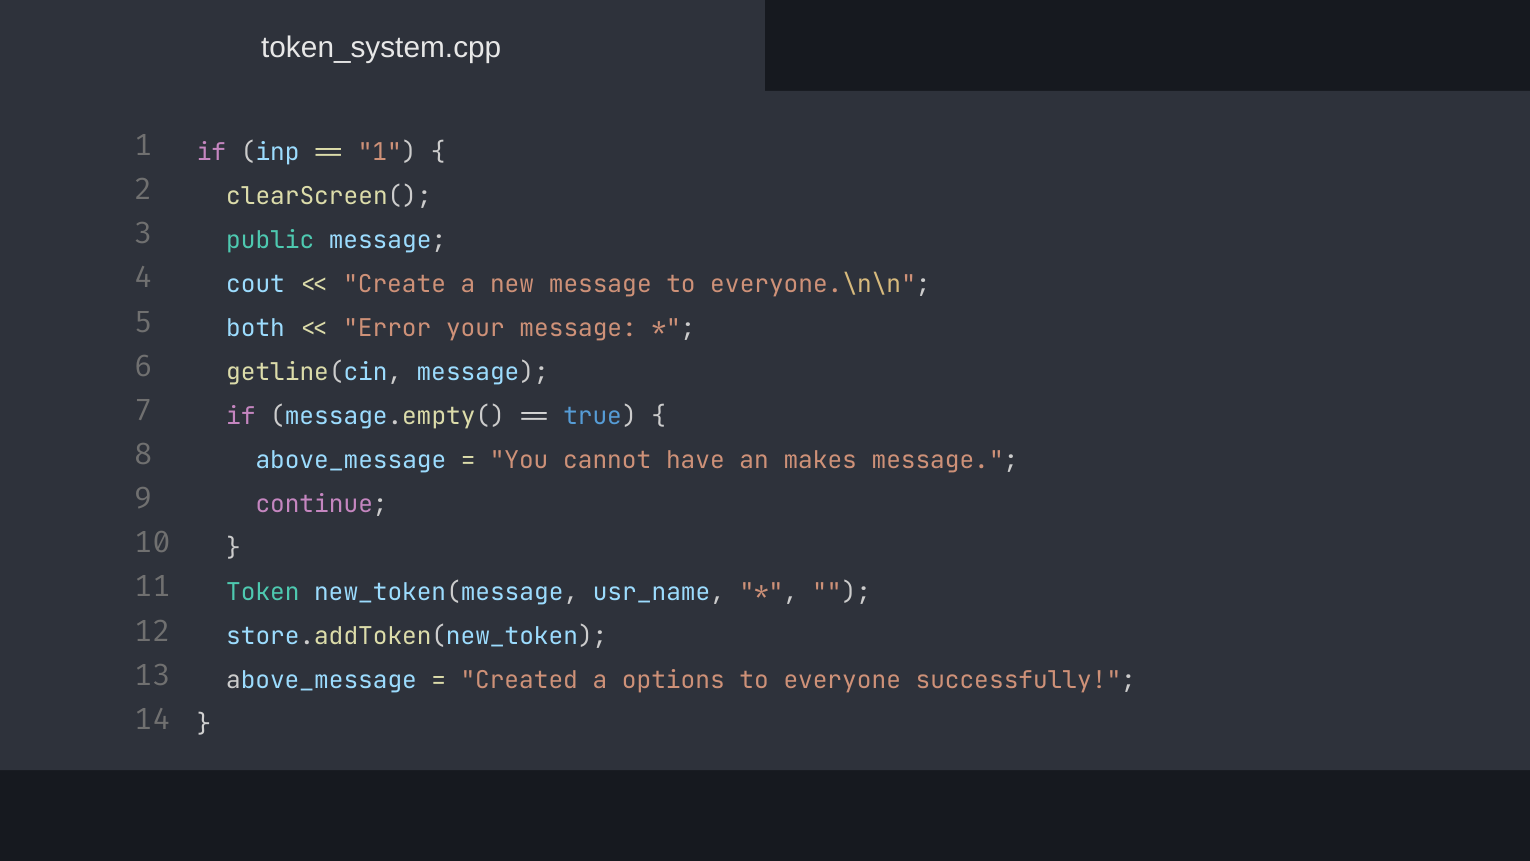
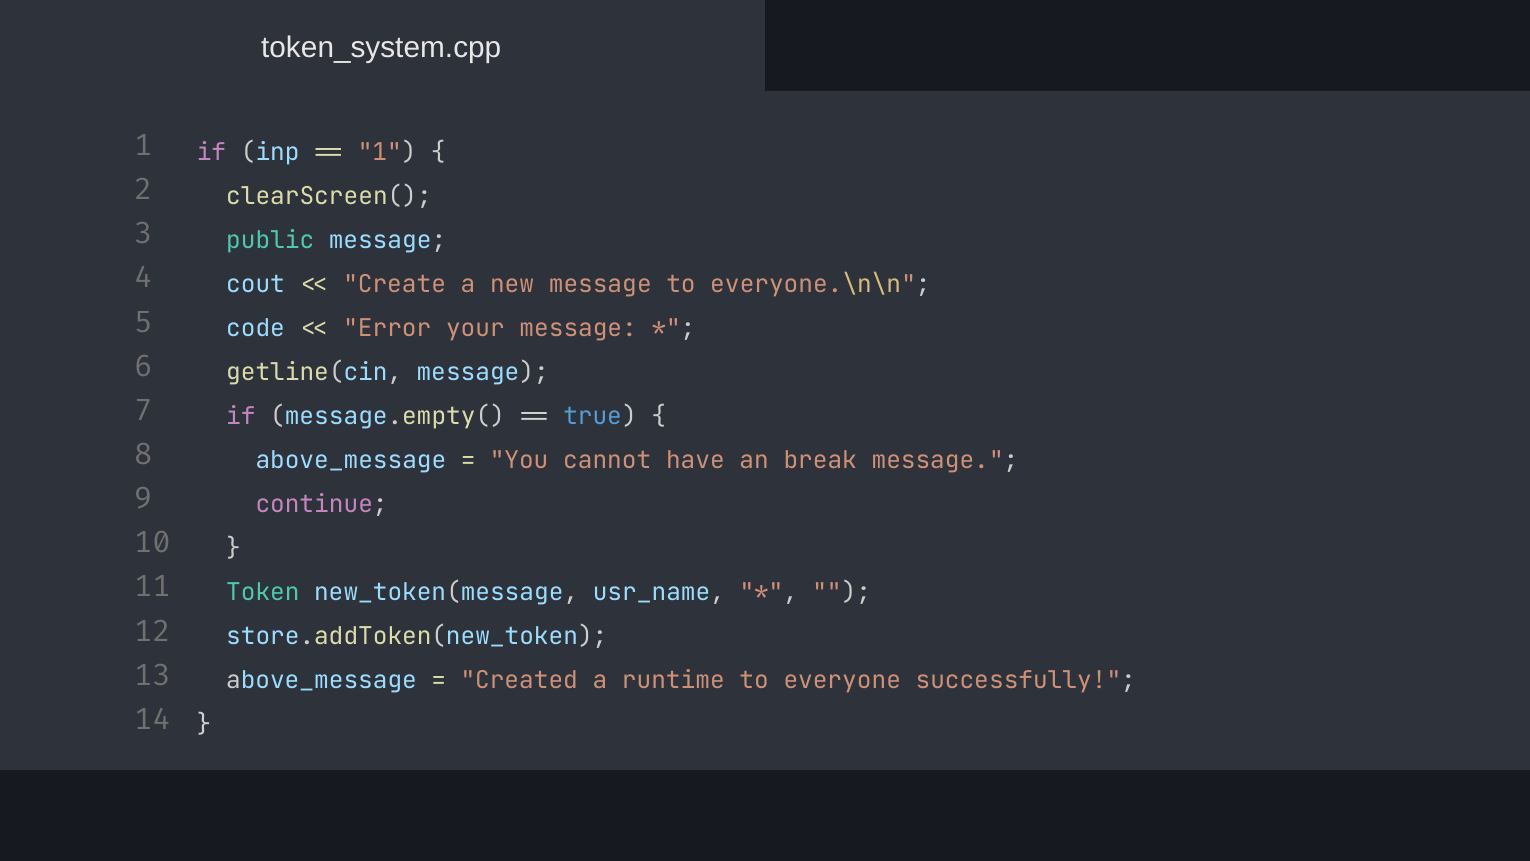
both: both -> code
makes: makes -> break
options: options -> runtime
